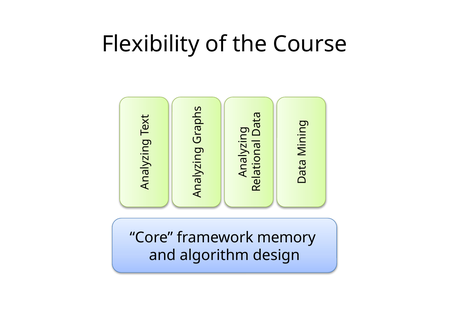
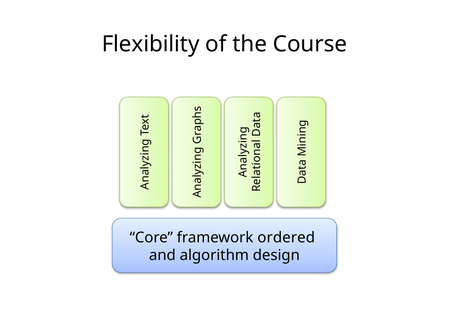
memory: memory -> ordered
